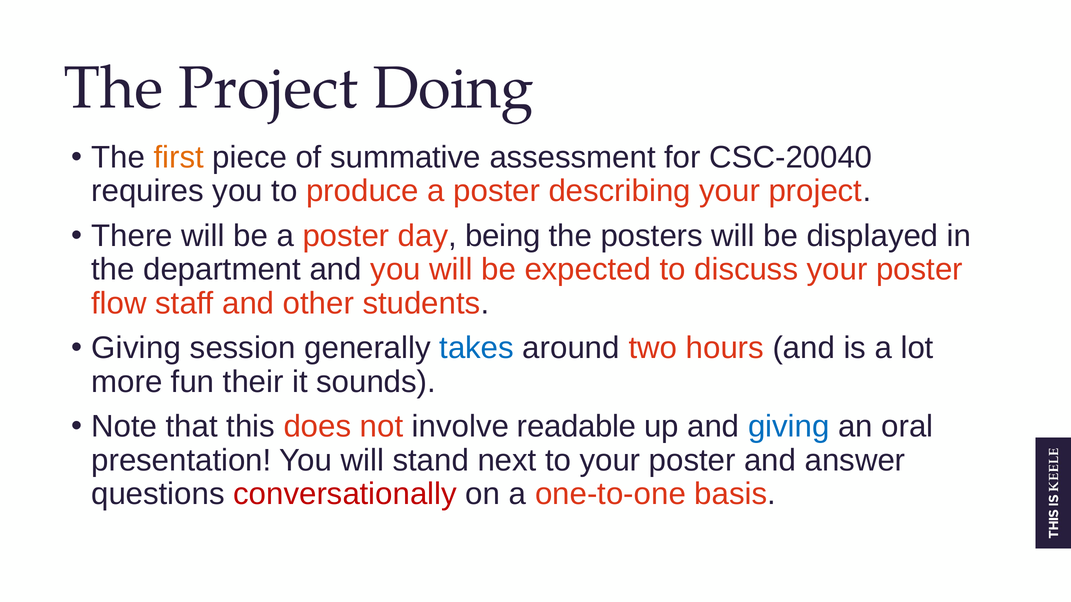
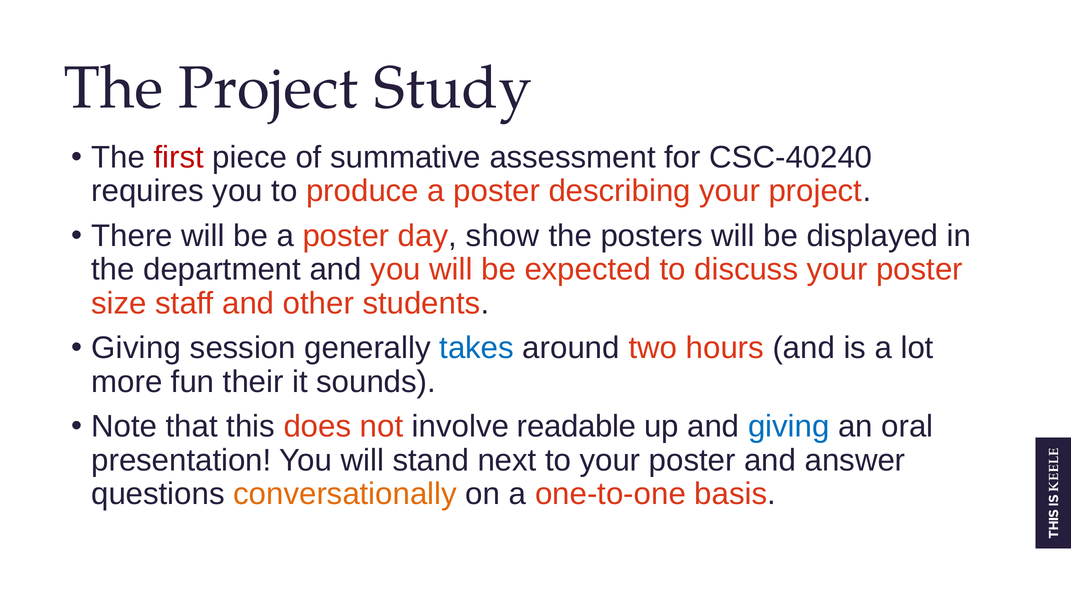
Doing: Doing -> Study
first colour: orange -> red
CSC-20040: CSC-20040 -> CSC-40240
being: being -> show
flow: flow -> size
conversationally colour: red -> orange
